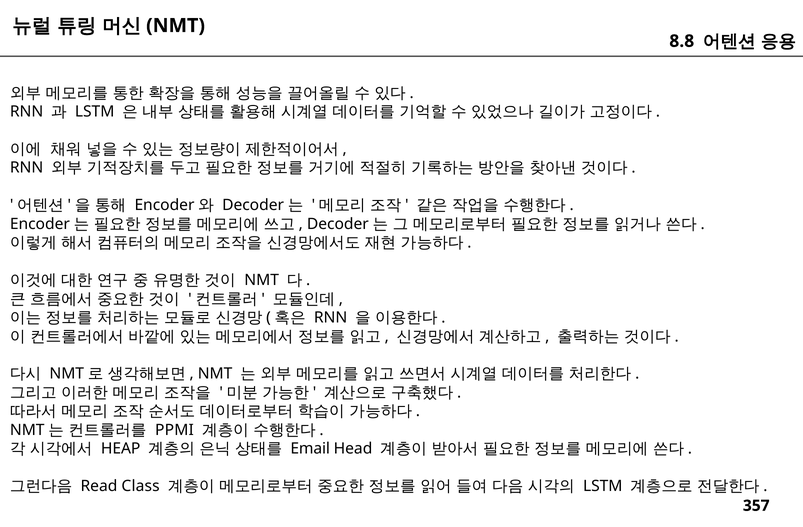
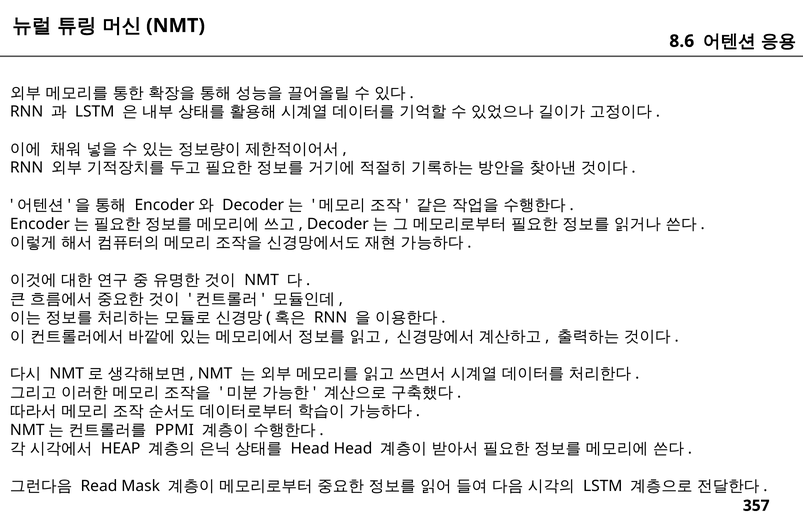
8.8: 8.8 -> 8.6
Email at (310, 449): Email -> Head
Class: Class -> Mask
